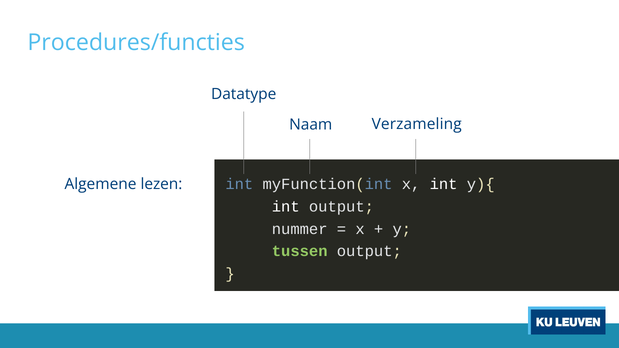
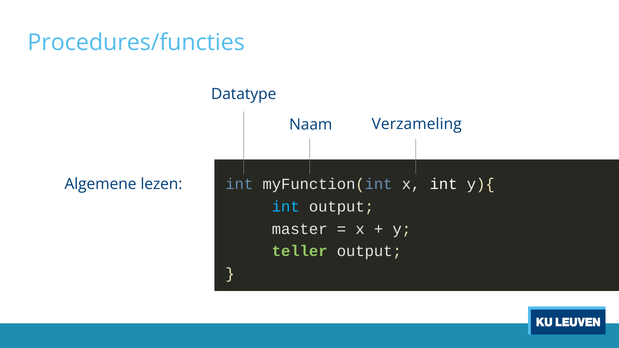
int at (286, 207) colour: white -> light blue
nummer: nummer -> master
tussen: tussen -> teller
